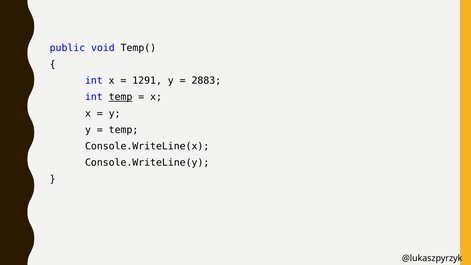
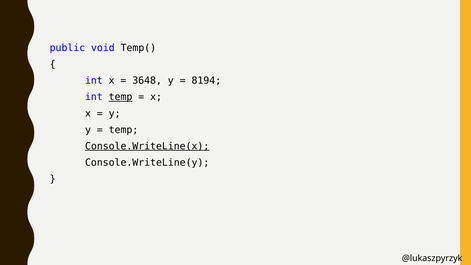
1291: 1291 -> 3648
2883: 2883 -> 8194
Console.WriteLine(x underline: none -> present
